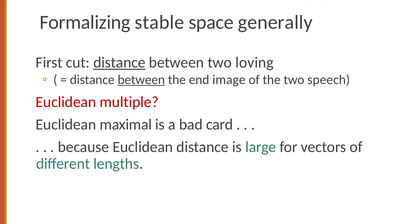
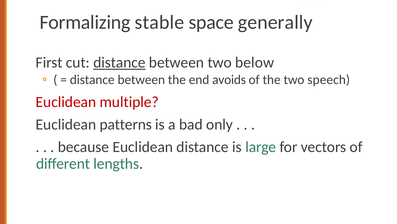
loving: loving -> below
between at (141, 80) underline: present -> none
image: image -> avoids
maximal: maximal -> patterns
card: card -> only
